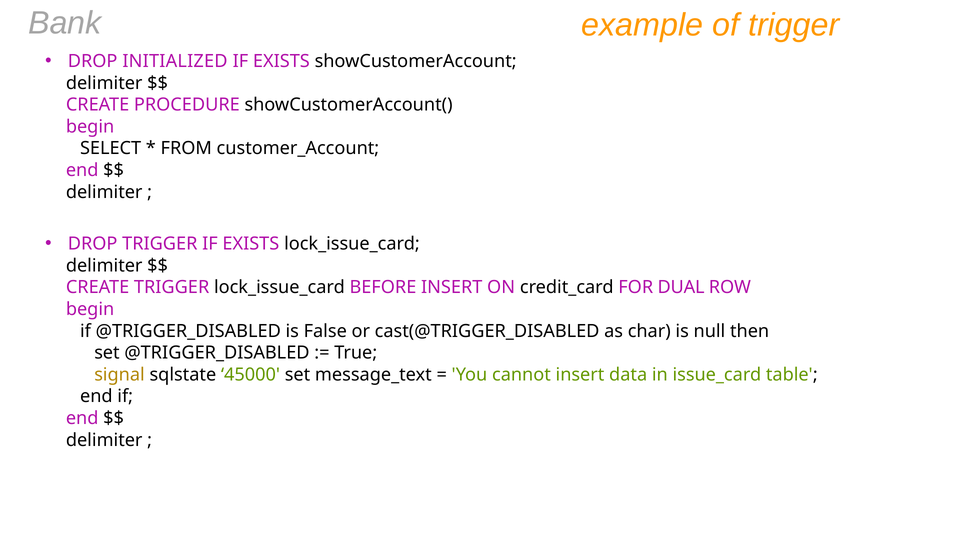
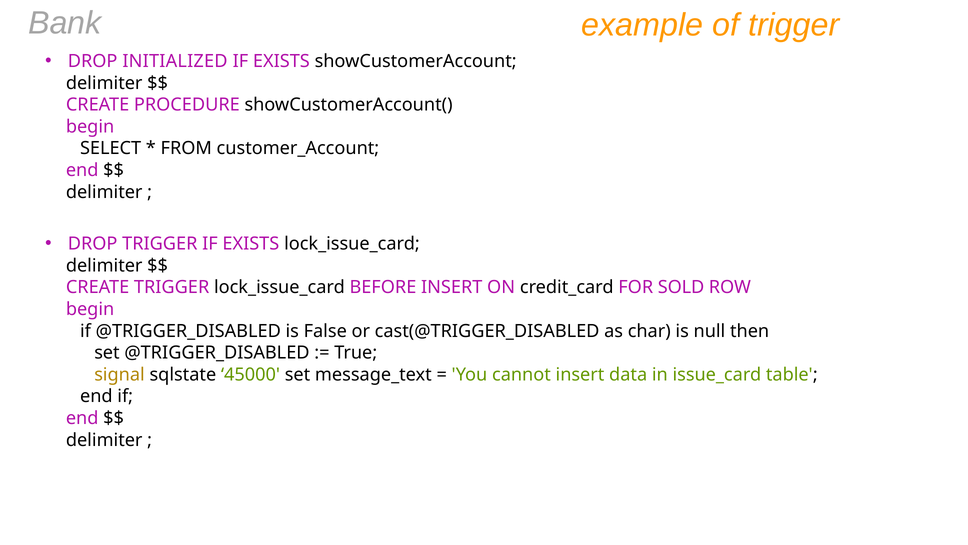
DUAL: DUAL -> SOLD
